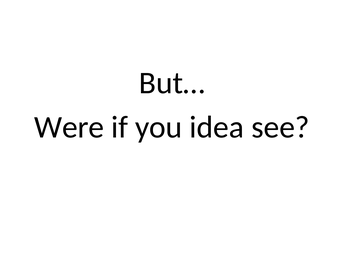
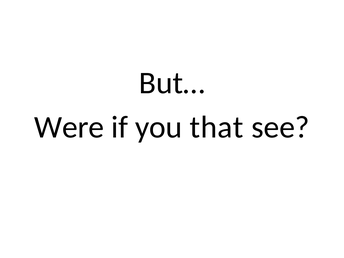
idea: idea -> that
